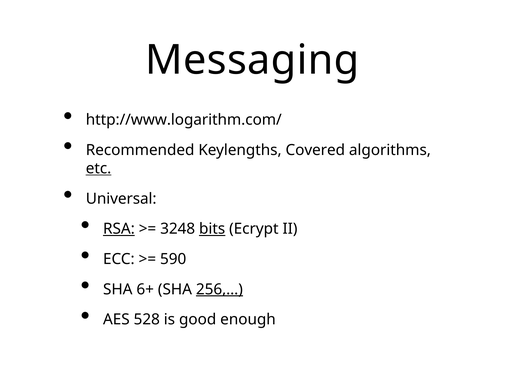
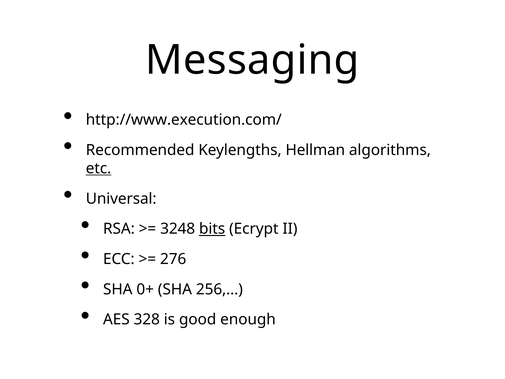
http://www.logarithm.com/: http://www.logarithm.com/ -> http://www.execution.com/
Covered: Covered -> Hellman
RSA underline: present -> none
590: 590 -> 276
6+: 6+ -> 0+
256,… underline: present -> none
528: 528 -> 328
